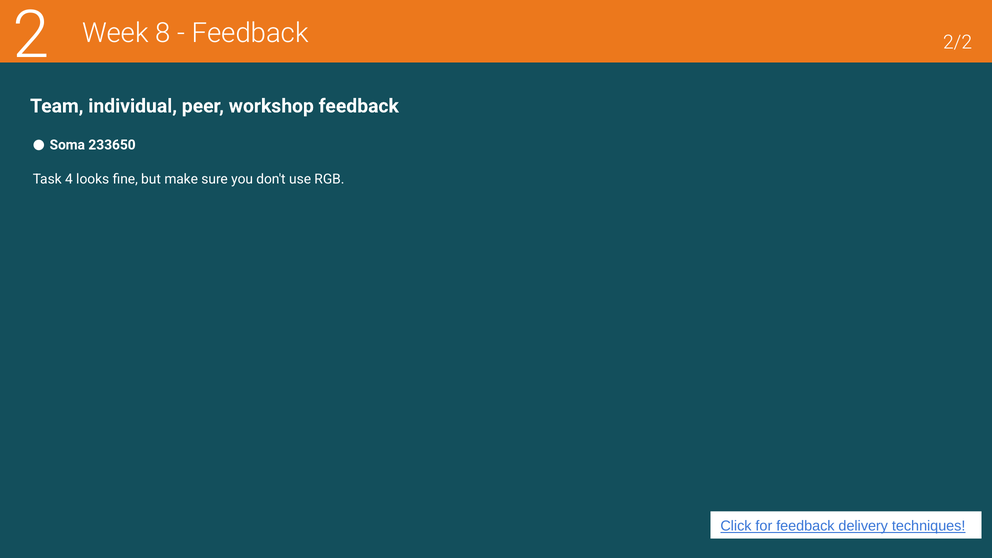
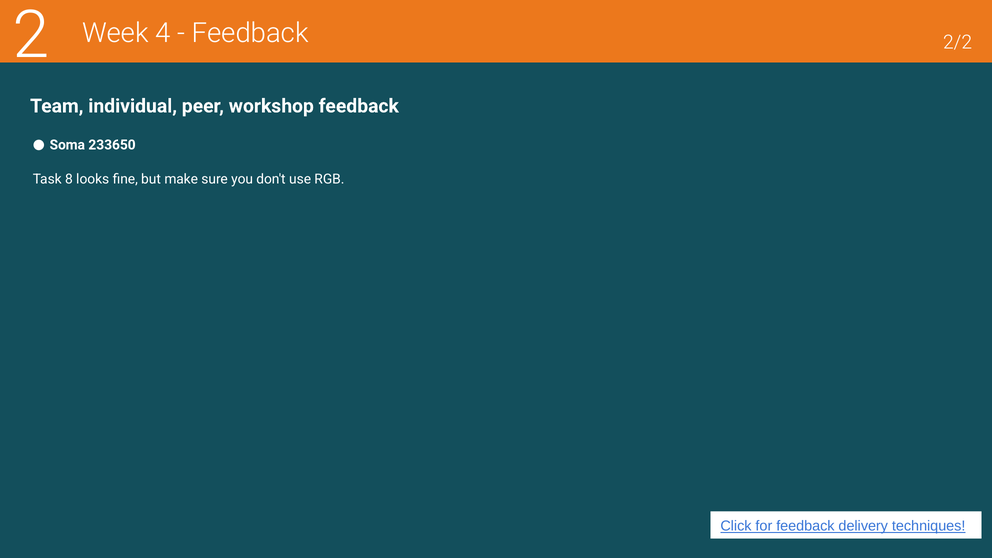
8: 8 -> 4
4: 4 -> 8
